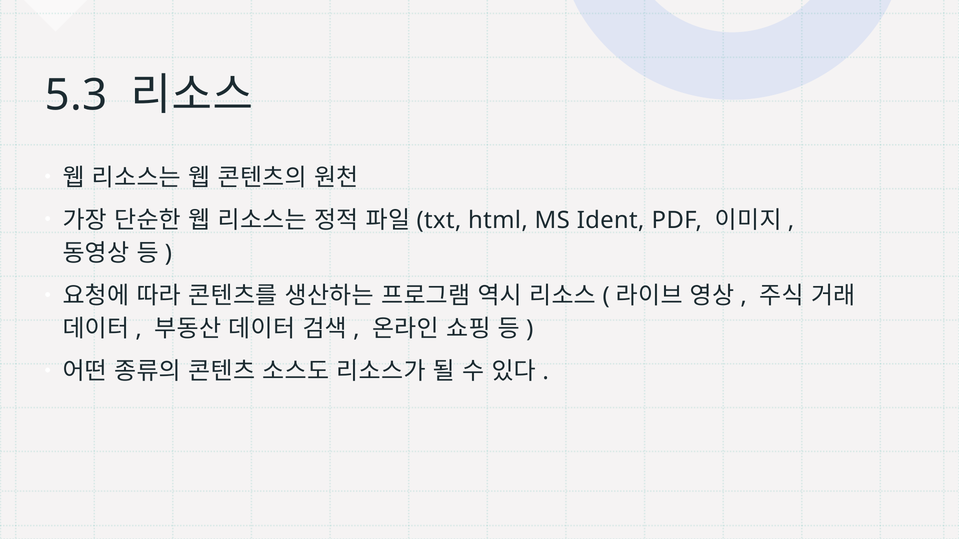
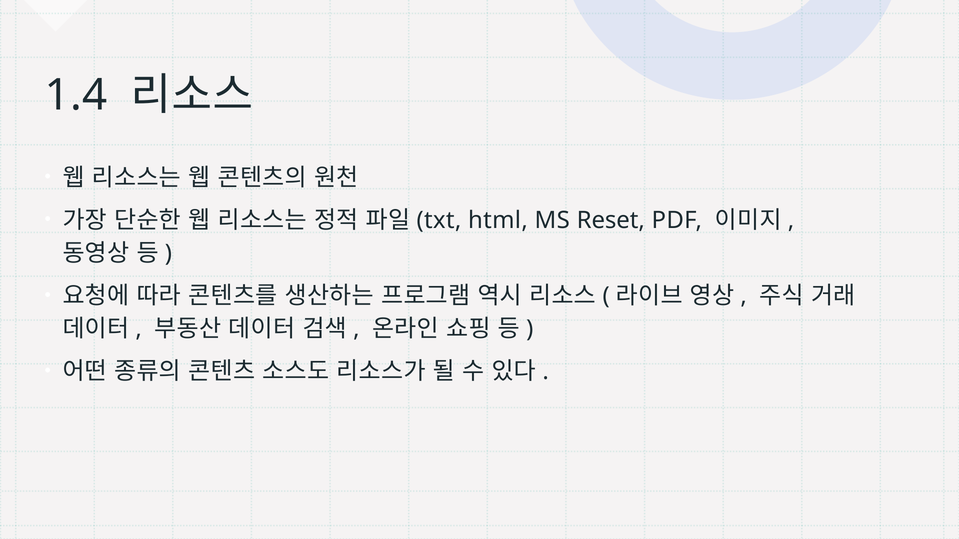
5.3: 5.3 -> 1.4
Ident: Ident -> Reset
